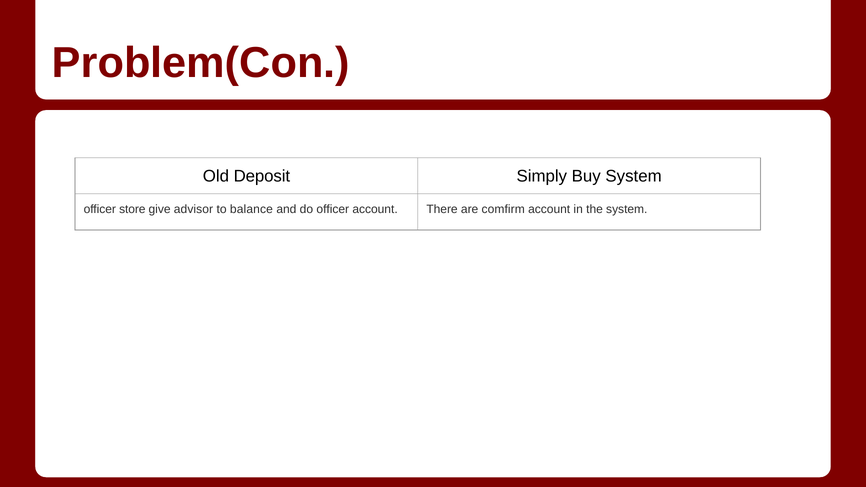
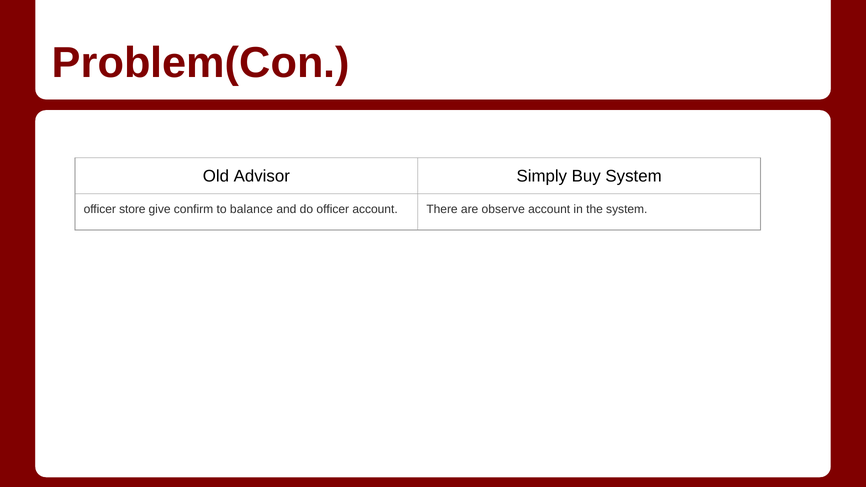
Deposit: Deposit -> Advisor
advisor: advisor -> confirm
comfirm: comfirm -> observe
